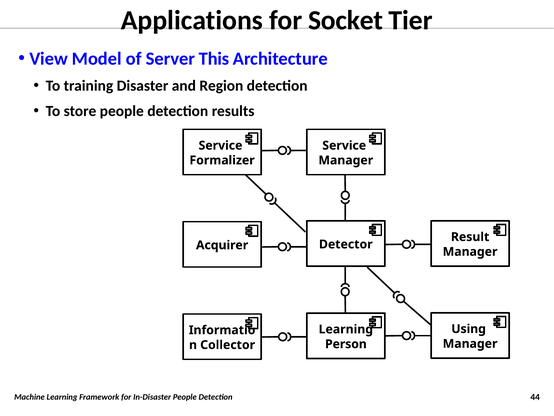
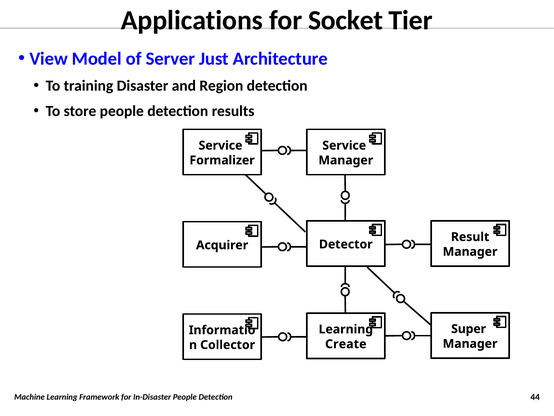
This: This -> Just
Using: Using -> Super
Person: Person -> Create
